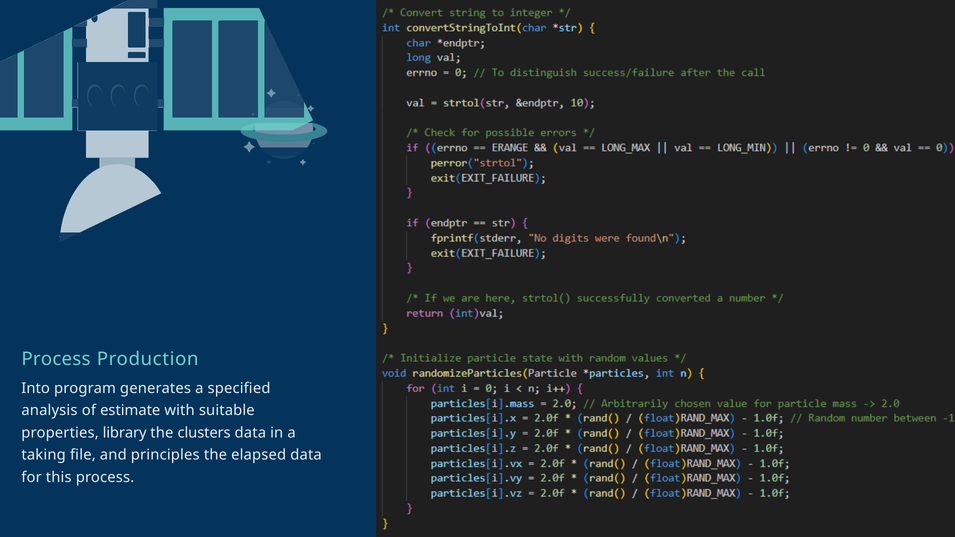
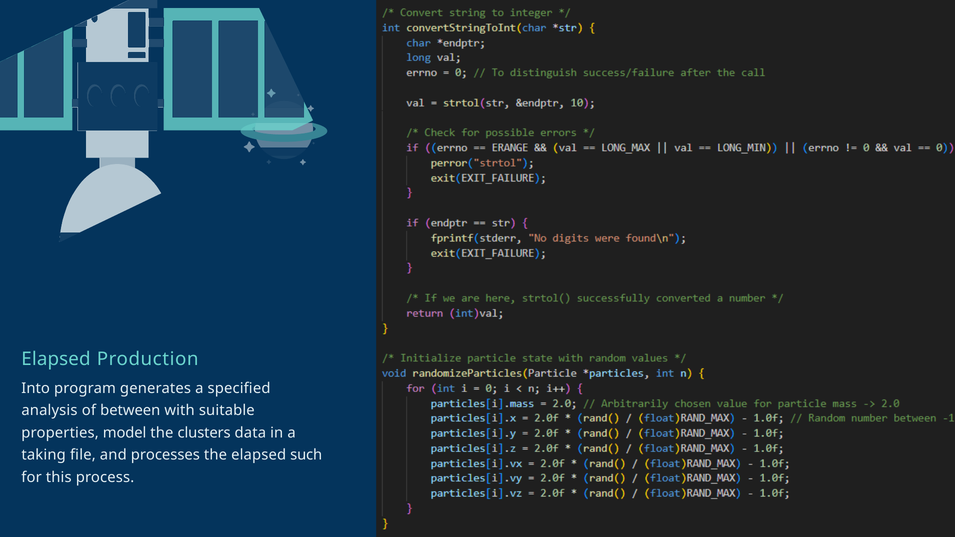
Process at (56, 359): Process -> Elapsed
estimate: estimate -> between
library: library -> model
principles: principles -> processes
elapsed data: data -> such
